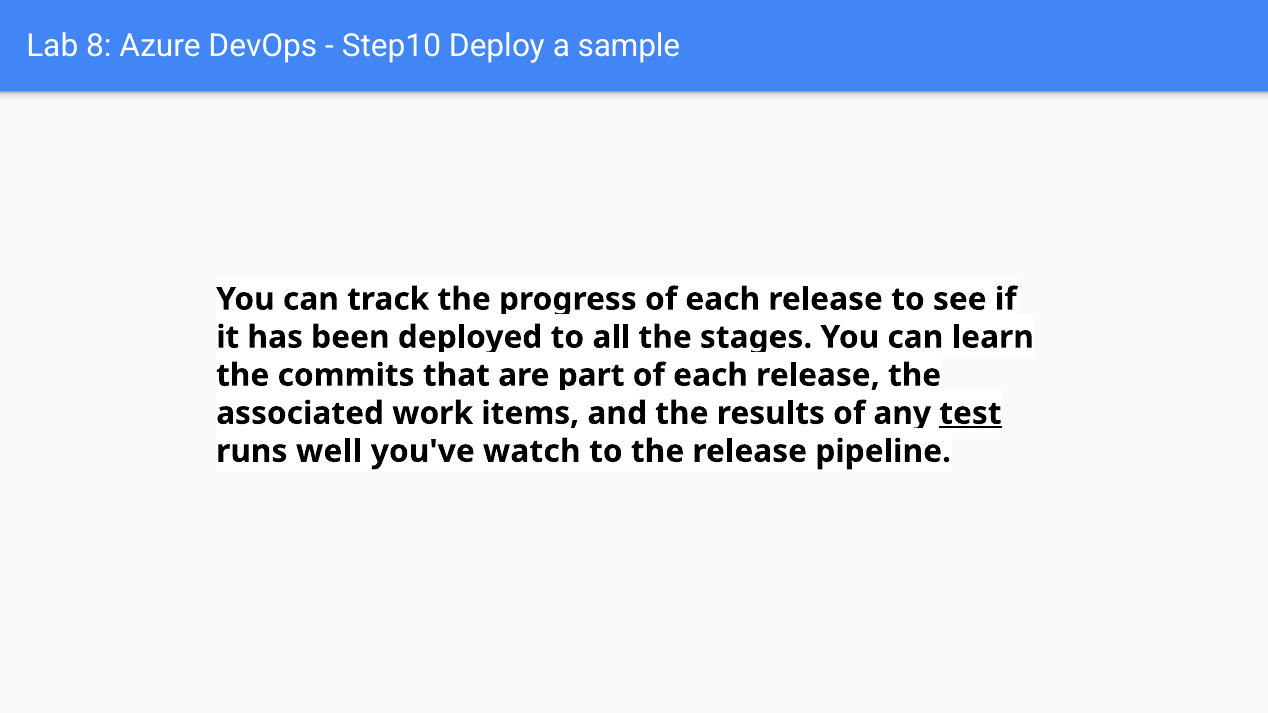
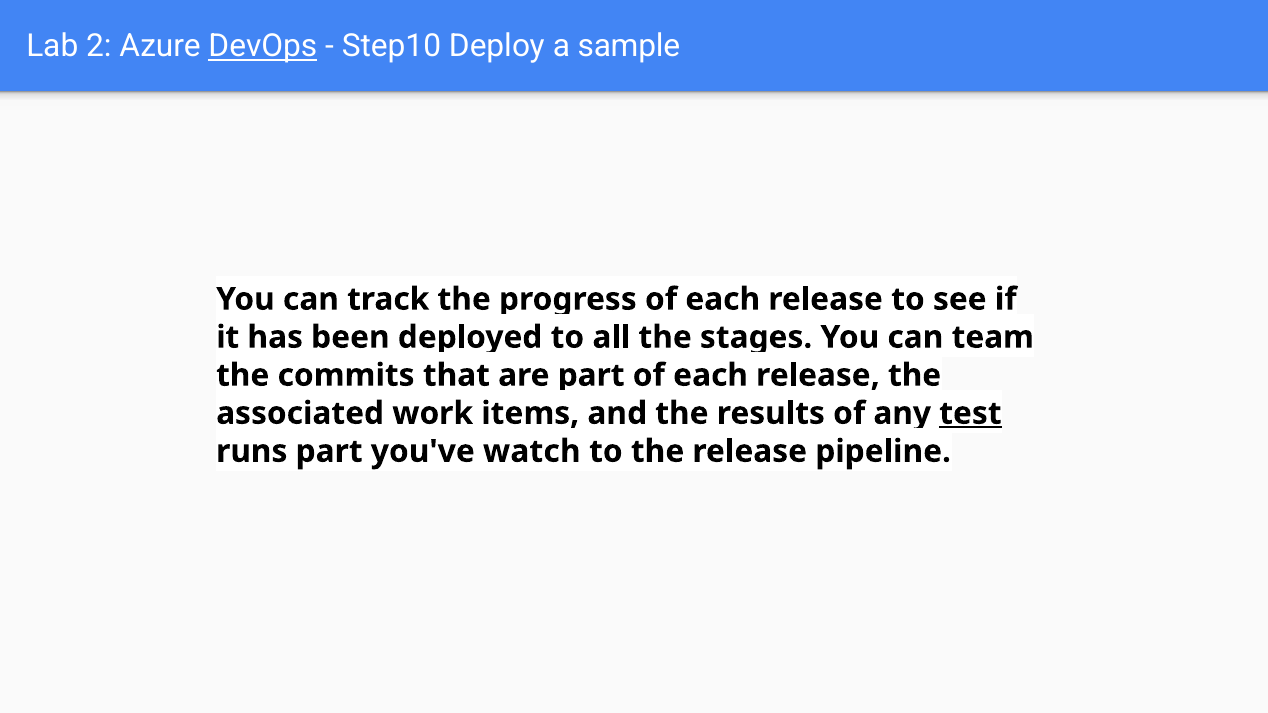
8: 8 -> 2
DevOps underline: none -> present
learn: learn -> team
runs well: well -> part
